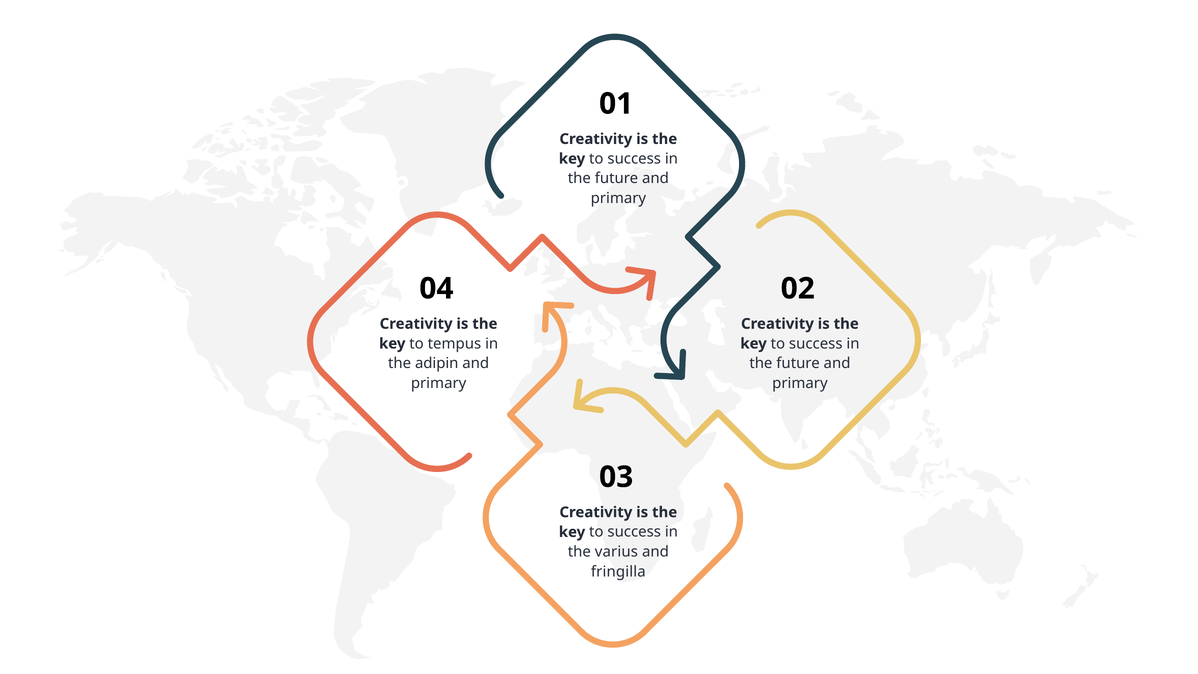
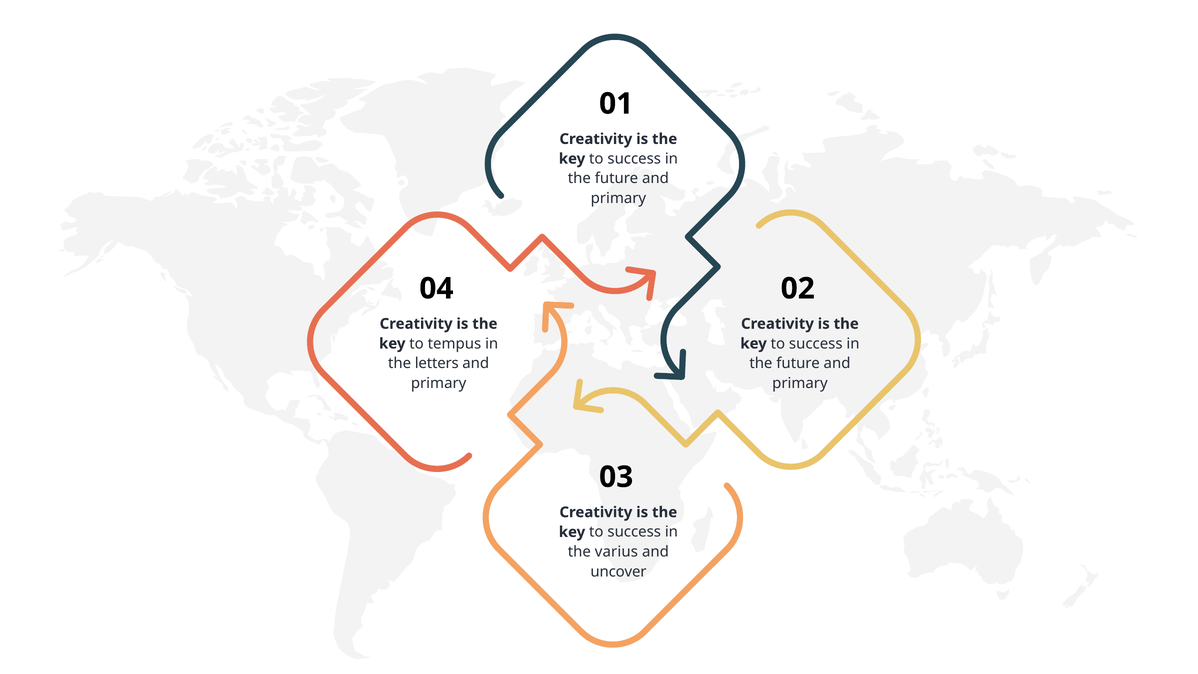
adipin: adipin -> letters
fringilla: fringilla -> uncover
